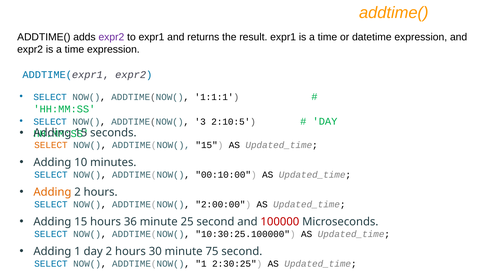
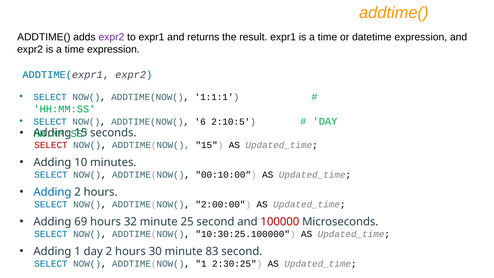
3: 3 -> 6
SELECT at (51, 145) colour: orange -> red
Adding at (52, 192) colour: orange -> blue
15 at (81, 222): 15 -> 69
36: 36 -> 32
75: 75 -> 83
